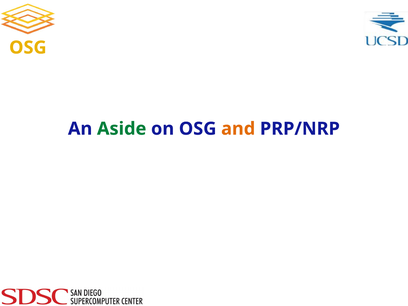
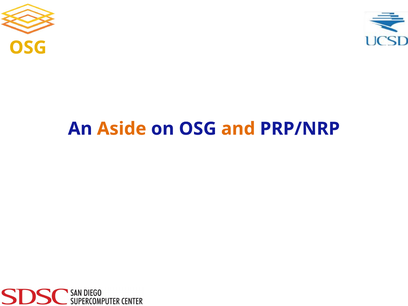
Aside colour: green -> orange
